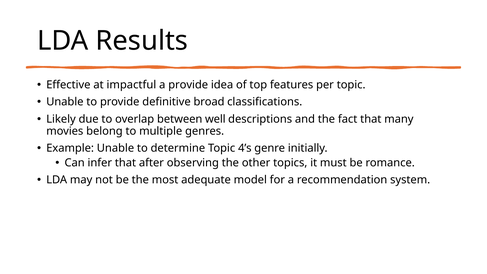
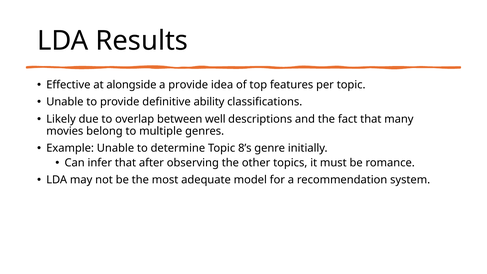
impactful: impactful -> alongside
broad: broad -> ability
4’s: 4’s -> 8’s
